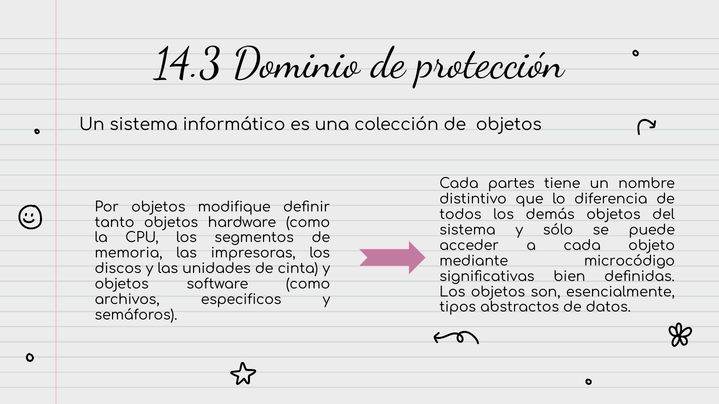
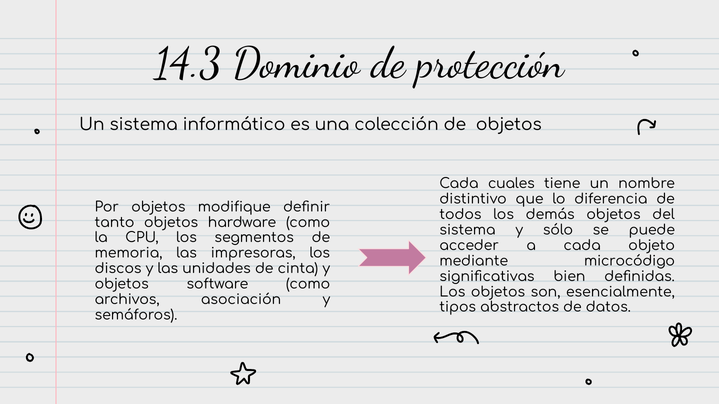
partes: partes -> cuales
especificos: especificos -> asociación
